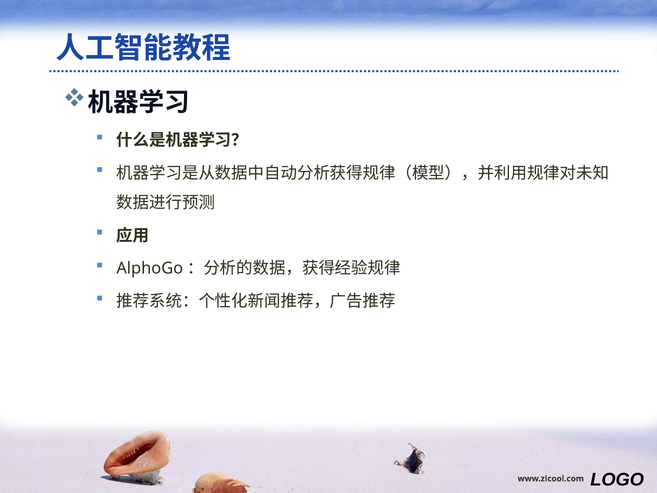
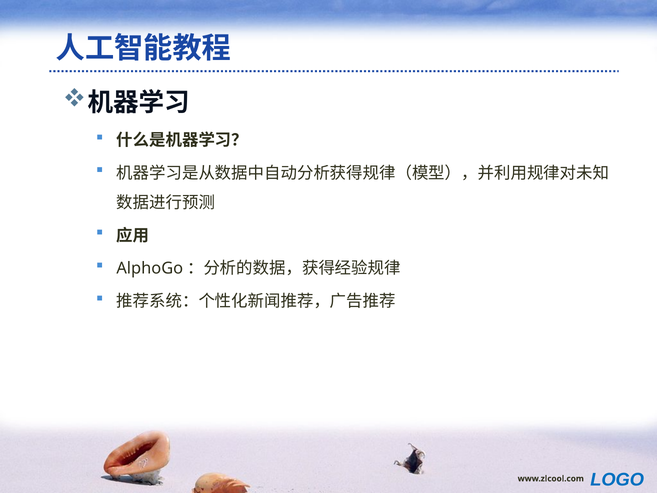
LOGO colour: black -> blue
